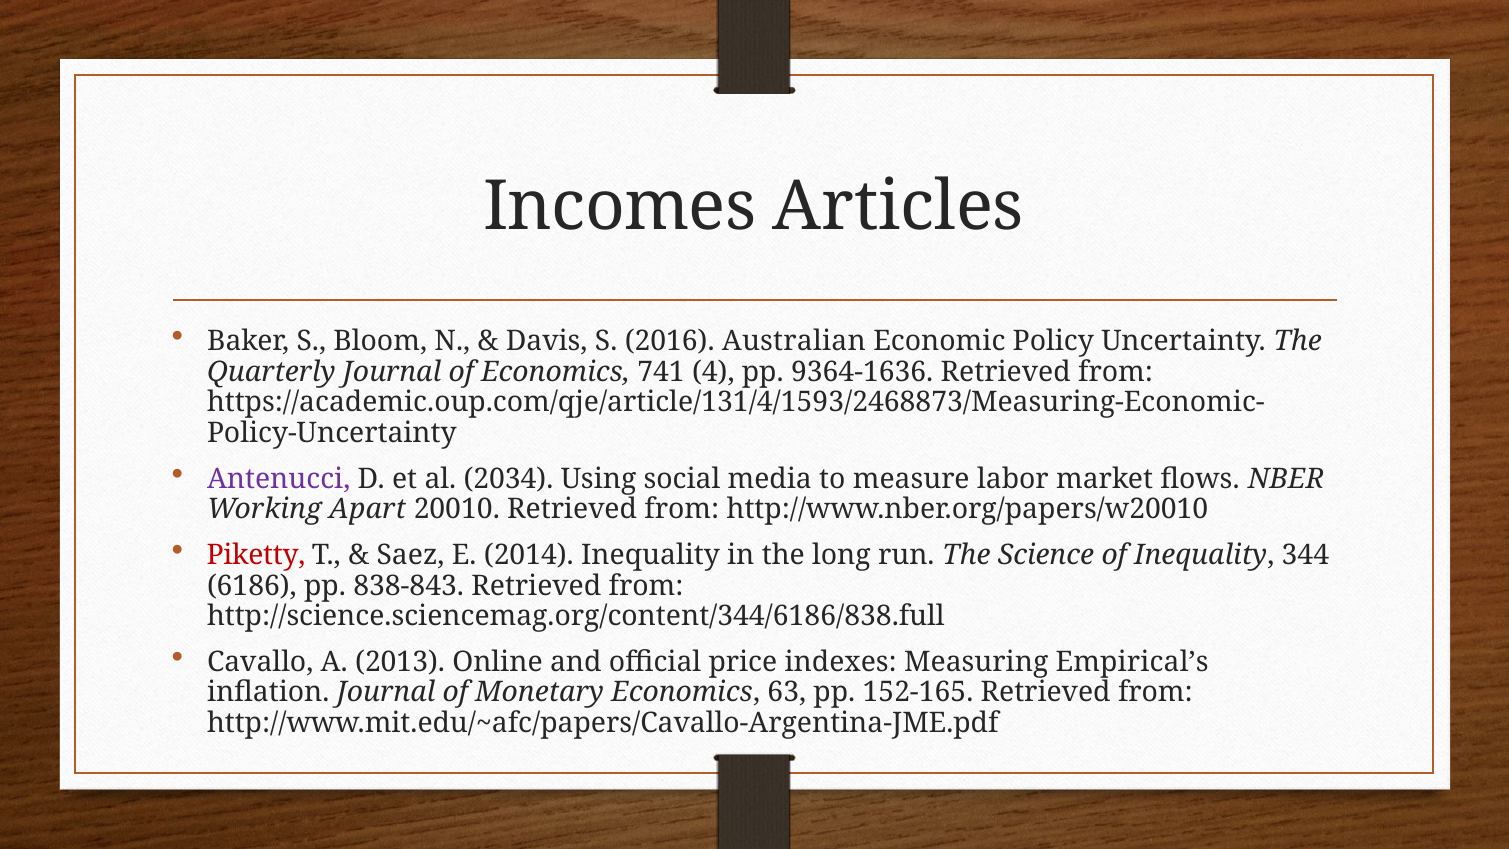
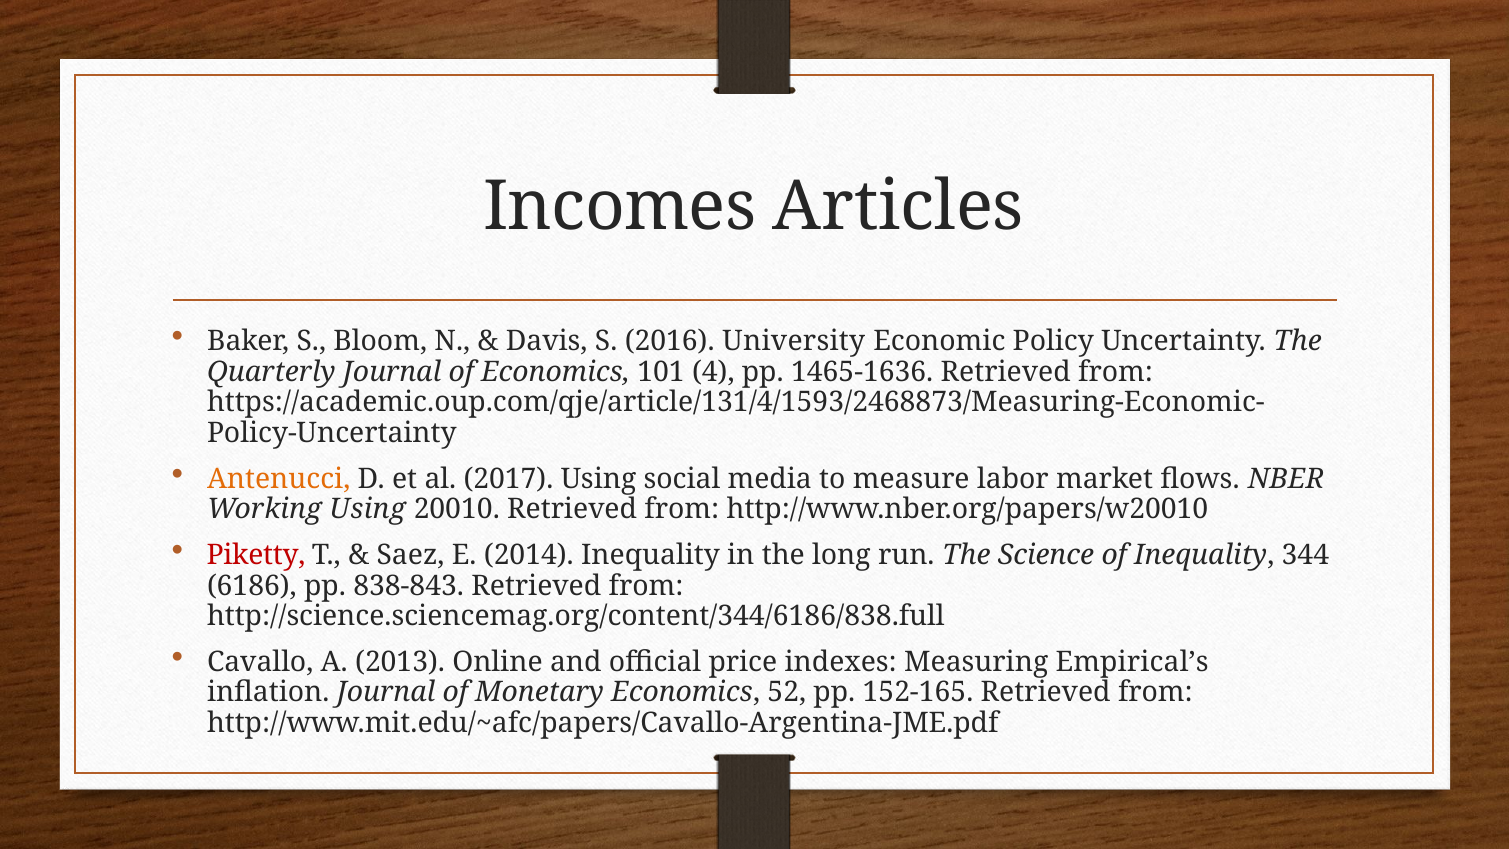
Australian: Australian -> University
741: 741 -> 101
9364-1636: 9364-1636 -> 1465-1636
Antenucci colour: purple -> orange
2034: 2034 -> 2017
Working Apart: Apart -> Using
63: 63 -> 52
